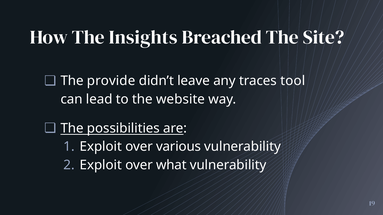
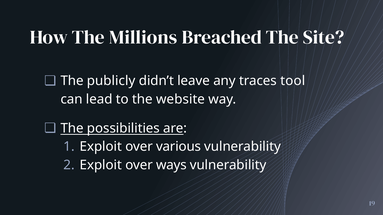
Insights: Insights -> Millions
provide: provide -> publicly
what: what -> ways
